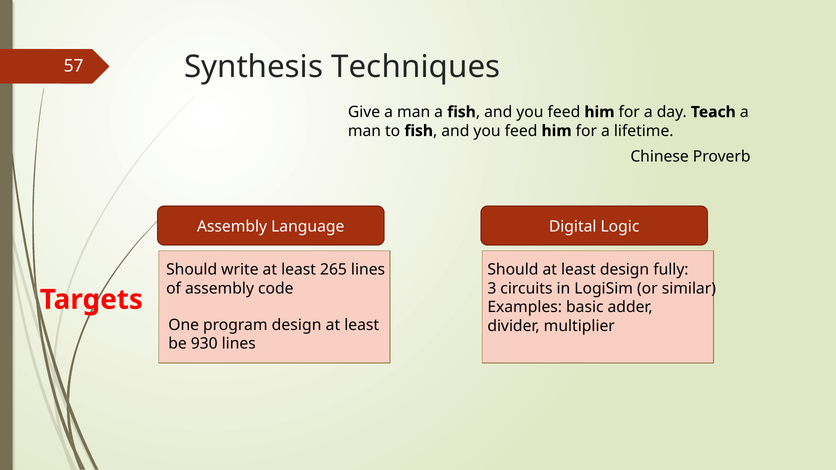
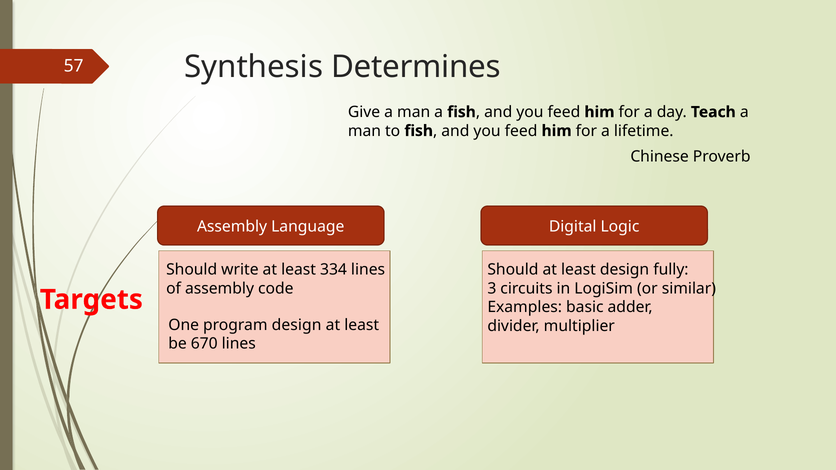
Techniques: Techniques -> Determines
265: 265 -> 334
930: 930 -> 670
